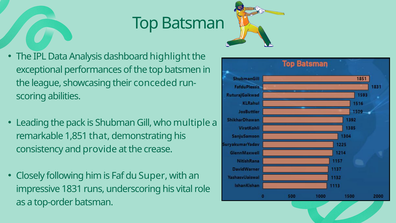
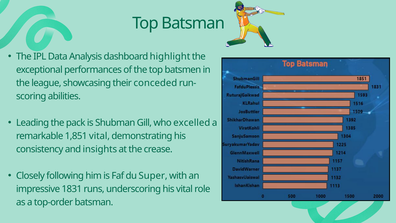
multiple: multiple -> excelled
1,851 that: that -> vital
provide: provide -> insights
